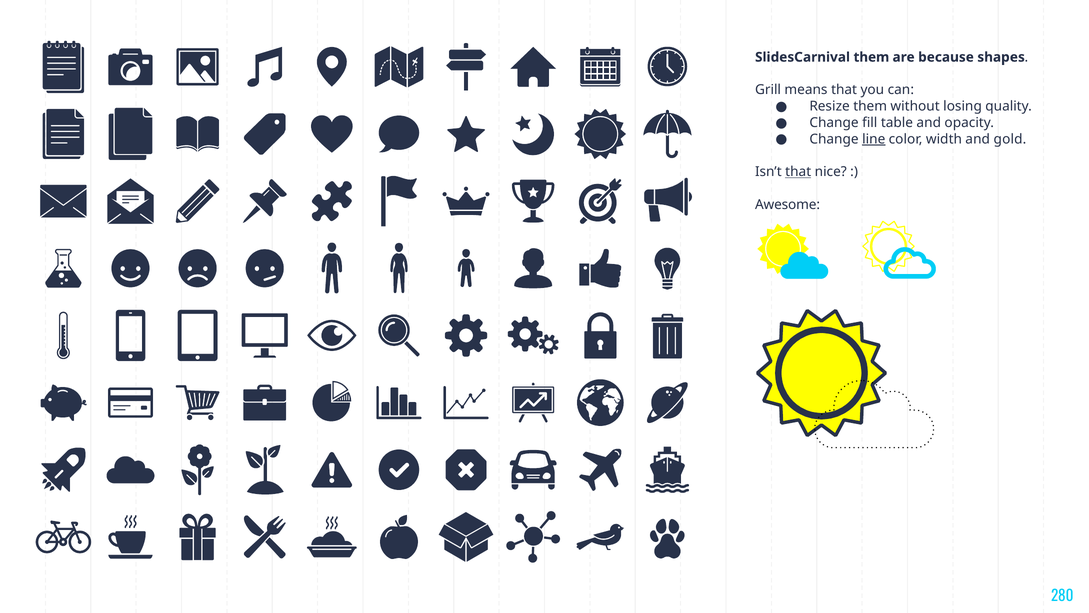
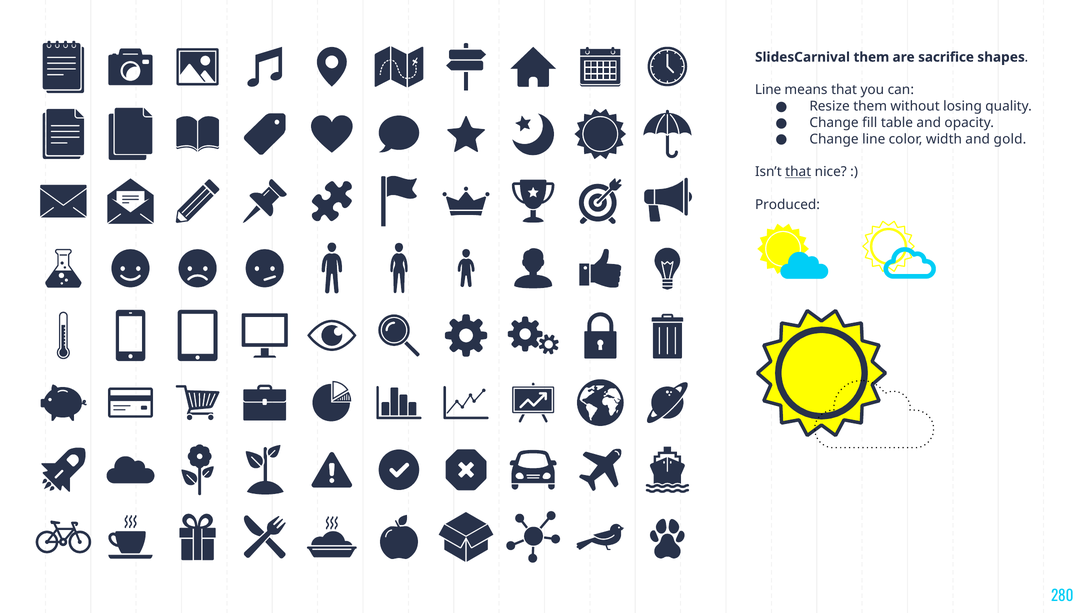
because: because -> sacrifice
Grill at (768, 90): Grill -> Line
line at (874, 139) underline: present -> none
Awesome: Awesome -> Produced
